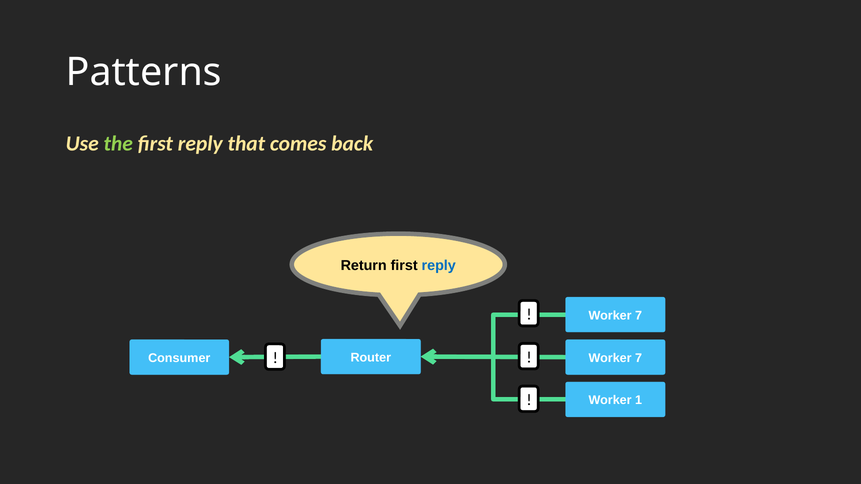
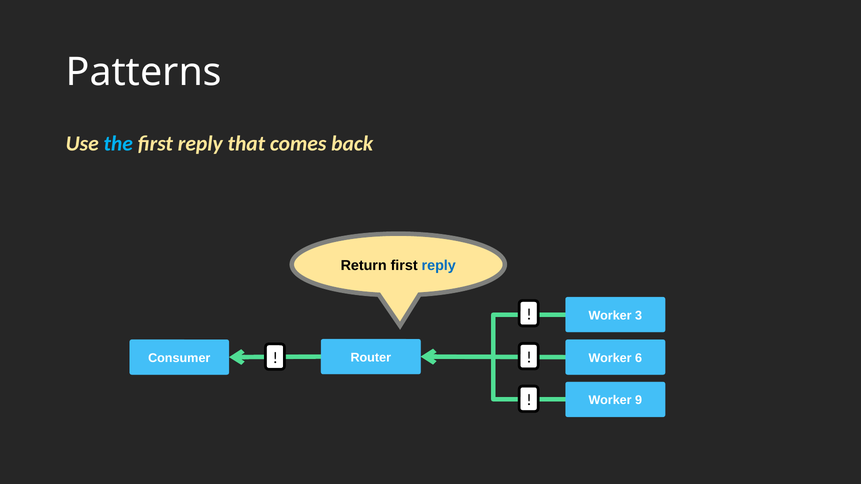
the colour: light green -> light blue
7 at (639, 316): 7 -> 3
7 at (639, 358): 7 -> 6
1: 1 -> 9
